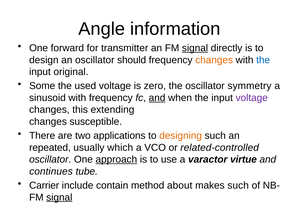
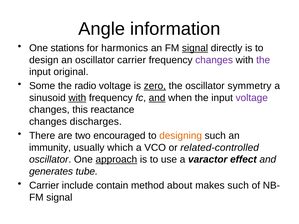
forward: forward -> stations
transmitter: transmitter -> harmonics
oscillator should: should -> carrier
changes at (214, 60) colour: orange -> purple
the at (263, 60) colour: blue -> purple
used: used -> radio
zero underline: none -> present
with at (77, 98) underline: none -> present
extending: extending -> reactance
susceptible: susceptible -> discharges
applications: applications -> encouraged
repeated: repeated -> immunity
virtue: virtue -> effect
continues: continues -> generates
signal at (59, 198) underline: present -> none
